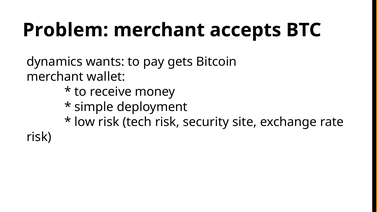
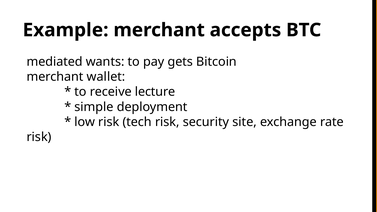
Problem: Problem -> Example
dynamics: dynamics -> mediated
money: money -> lecture
